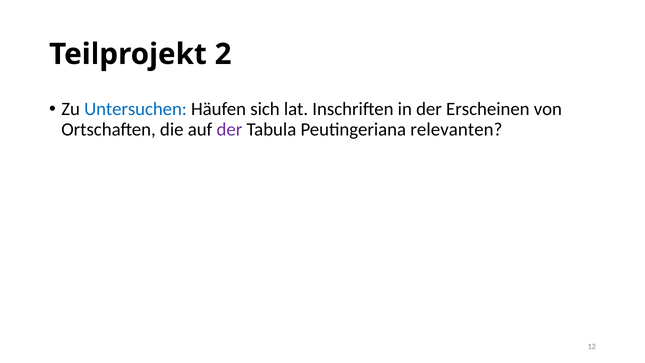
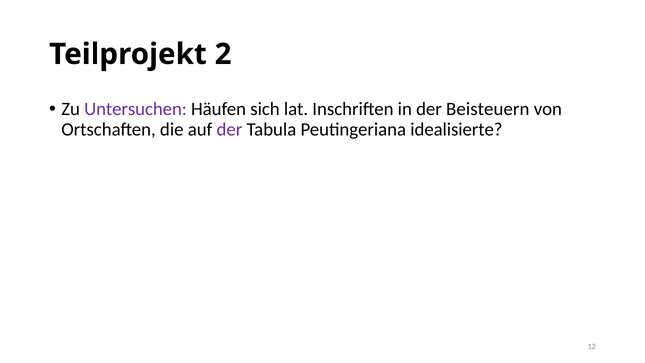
Untersuchen colour: blue -> purple
Erscheinen: Erscheinen -> Beisteuern
relevanten: relevanten -> idealisierte
